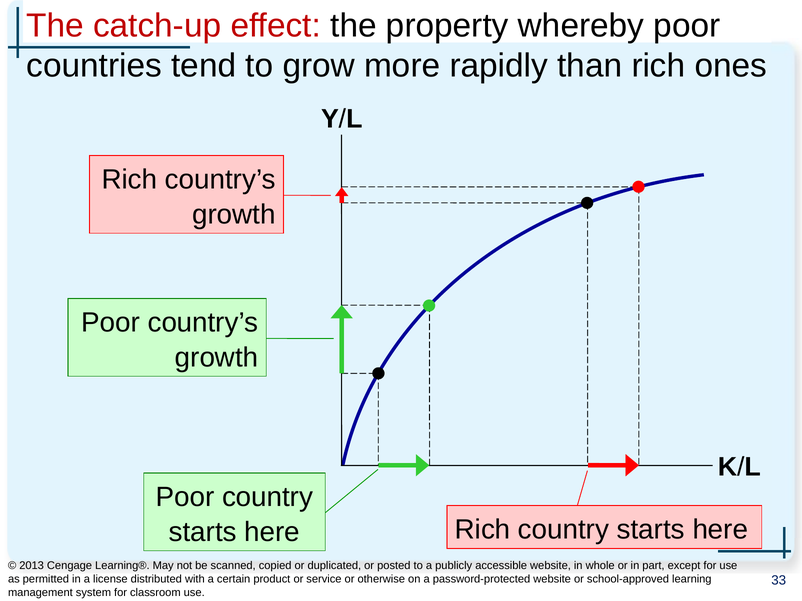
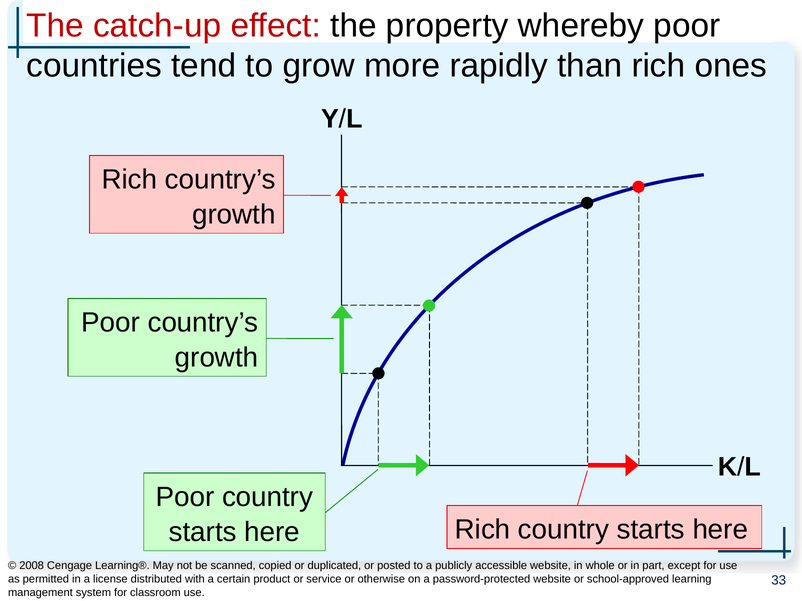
2013: 2013 -> 2008
